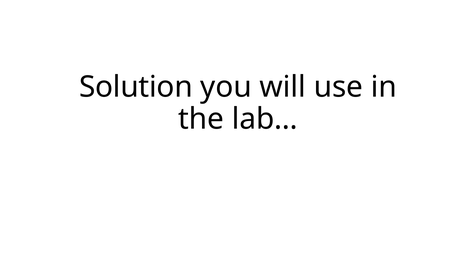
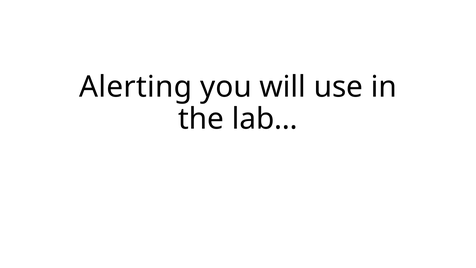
Solution: Solution -> Alerting
